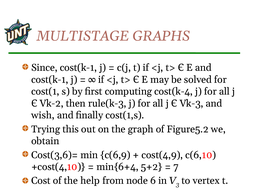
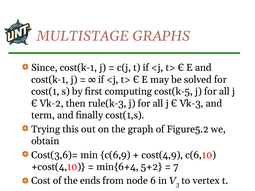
cost(k-4: cost(k-4 -> cost(k-5
wish: wish -> term
help: help -> ends
